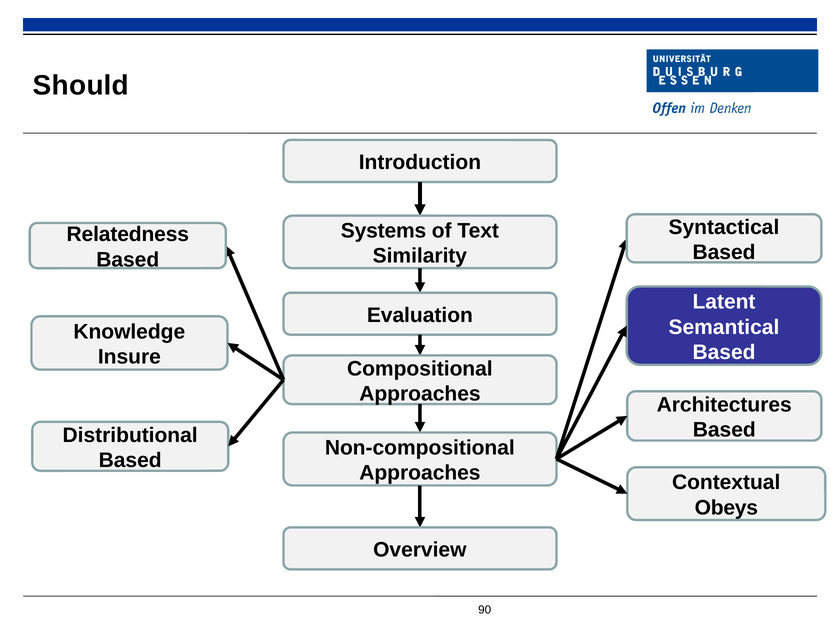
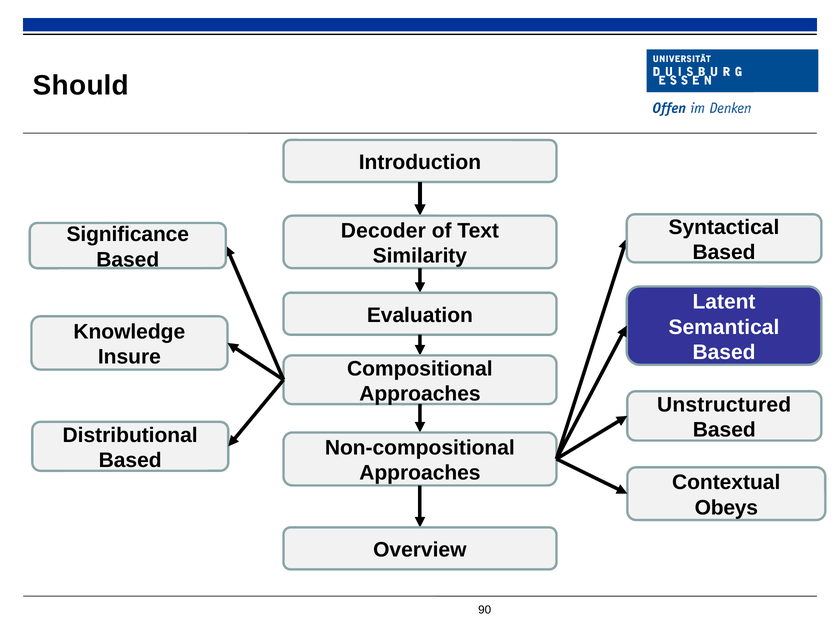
Systems: Systems -> Decoder
Relatedness: Relatedness -> Significance
Architectures: Architectures -> Unstructured
